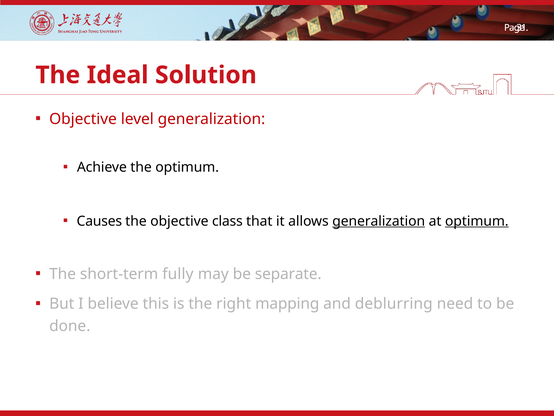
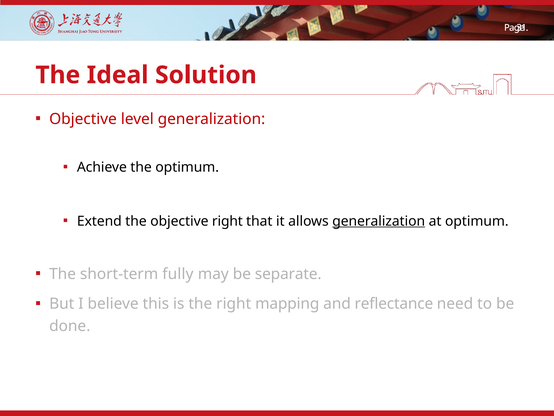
Causes: Causes -> Extend
objective class: class -> right
optimum at (477, 221) underline: present -> none
deblurring: deblurring -> reflectance
